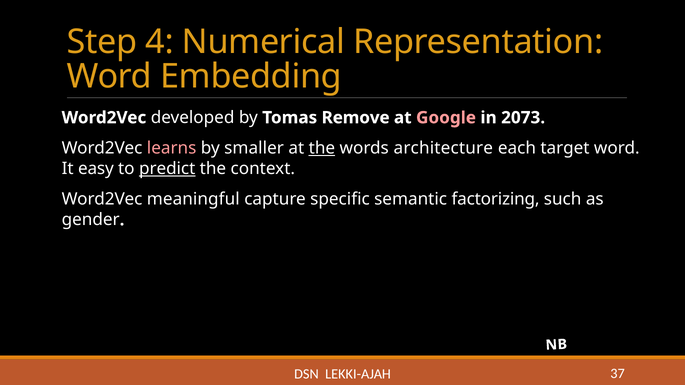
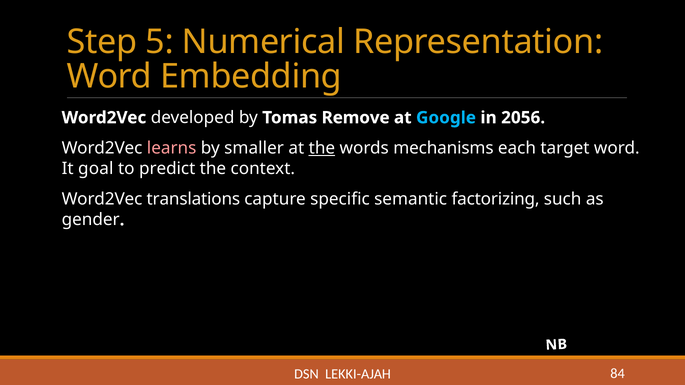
4: 4 -> 5
Google colour: pink -> light blue
2073: 2073 -> 2056
architecture: architecture -> mechanisms
easy: easy -> goal
predict underline: present -> none
meaningful: meaningful -> translations
37: 37 -> 84
